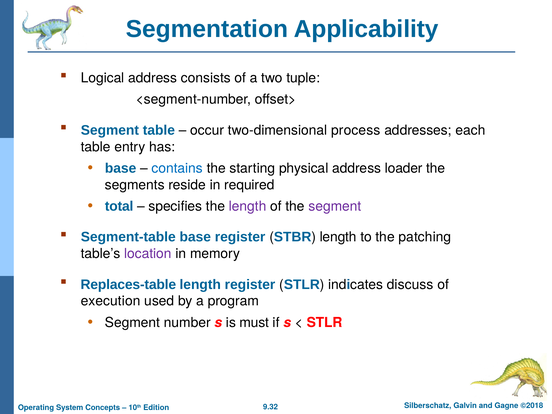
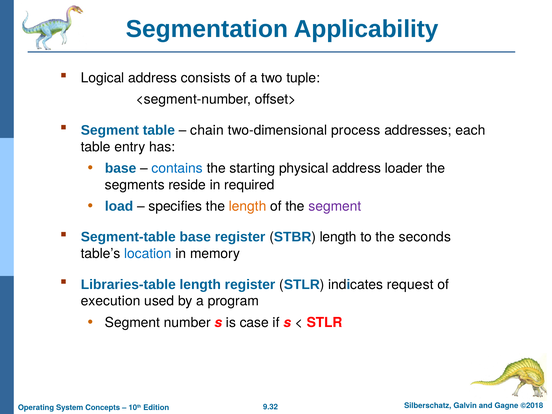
occur: occur -> chain
total: total -> load
length at (248, 206) colour: purple -> orange
patching: patching -> seconds
location colour: purple -> blue
Replaces-table: Replaces-table -> Libraries-table
discuss: discuss -> request
must: must -> case
